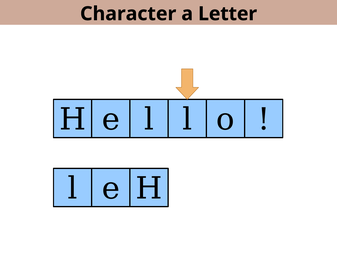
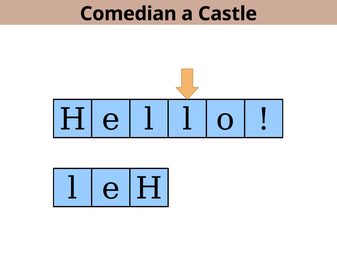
Character: Character -> Comedian
Letter: Letter -> Castle
